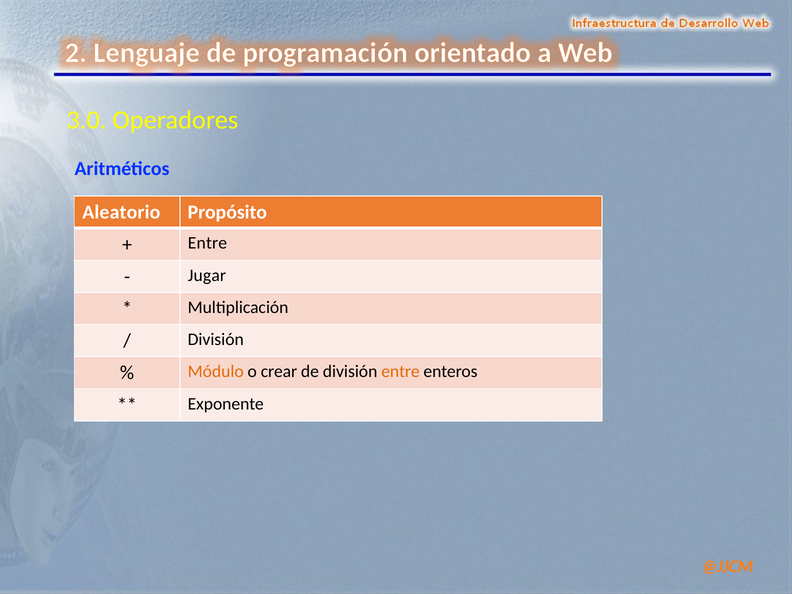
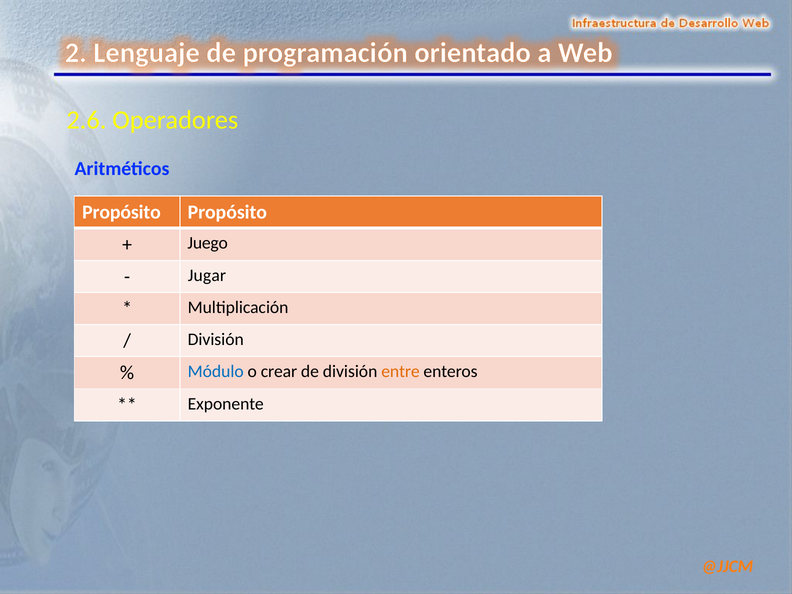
3.0: 3.0 -> 2.6
Aleatorio at (121, 212): Aleatorio -> Propósito
Entre at (207, 243): Entre -> Juego
Módulo colour: orange -> blue
